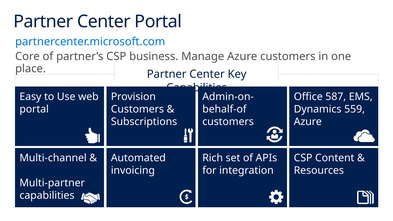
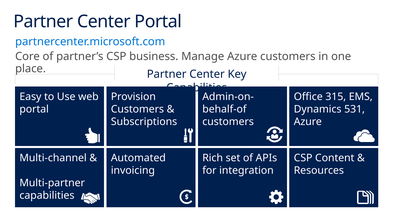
587: 587 -> 315
559: 559 -> 531
